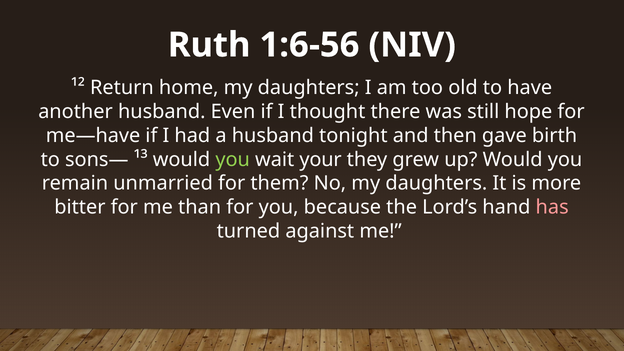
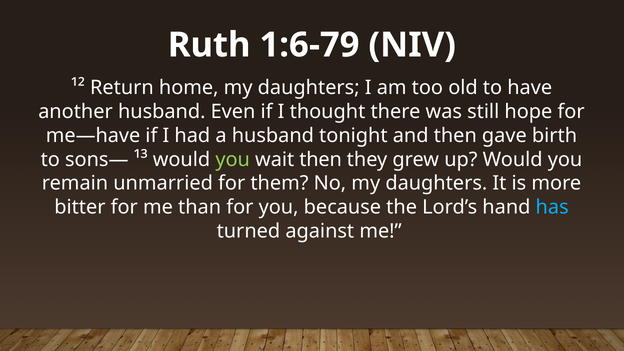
1:6-56: 1:6-56 -> 1:6-79
wait your: your -> then
has colour: pink -> light blue
